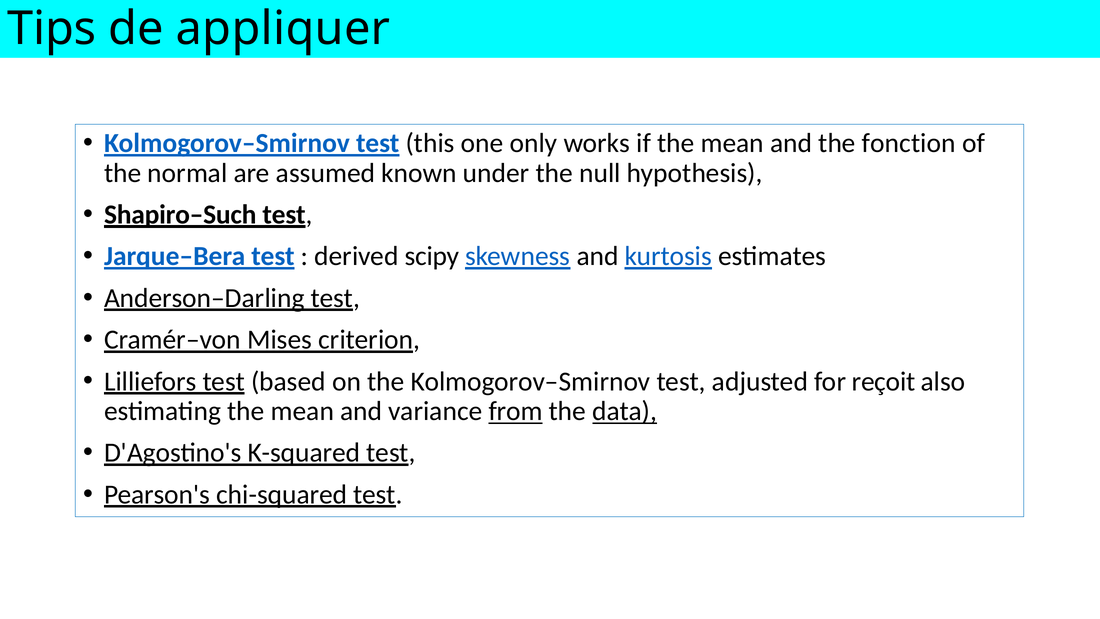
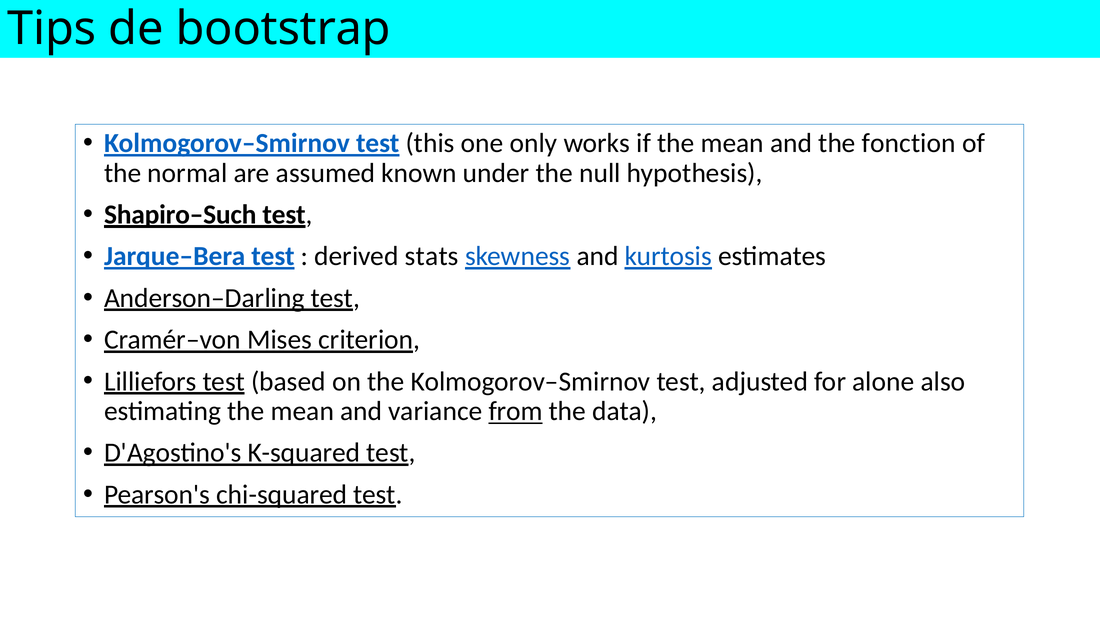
appliquer: appliquer -> bootstrap
scipy: scipy -> stats
reçoit: reçoit -> alone
data underline: present -> none
